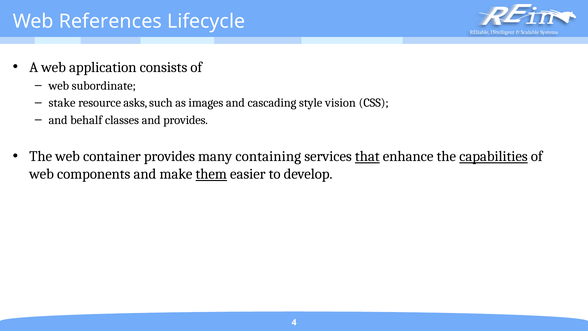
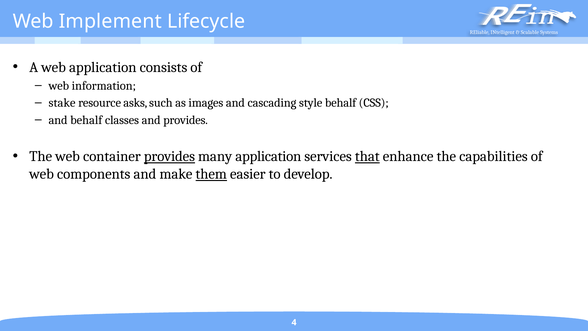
References: References -> Implement
subordinate: subordinate -> information
style vision: vision -> behalf
provides at (169, 156) underline: none -> present
many containing: containing -> application
capabilities underline: present -> none
